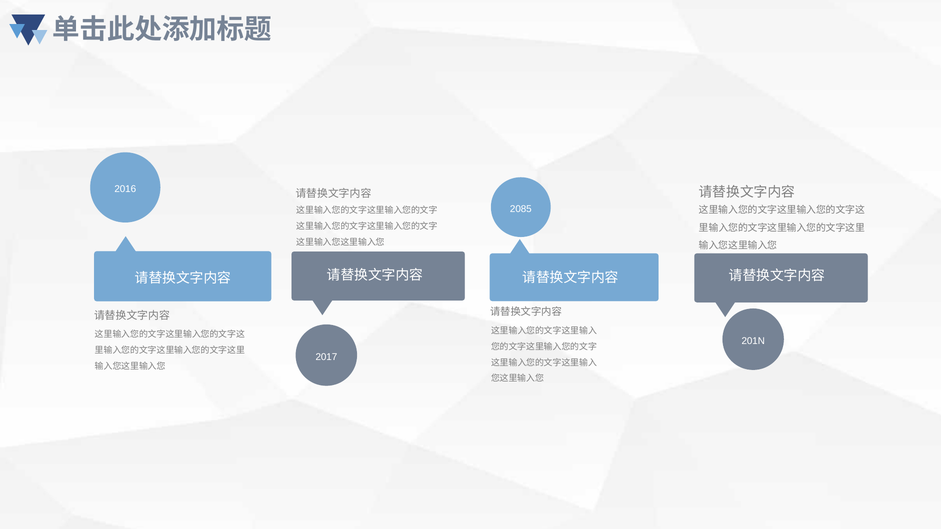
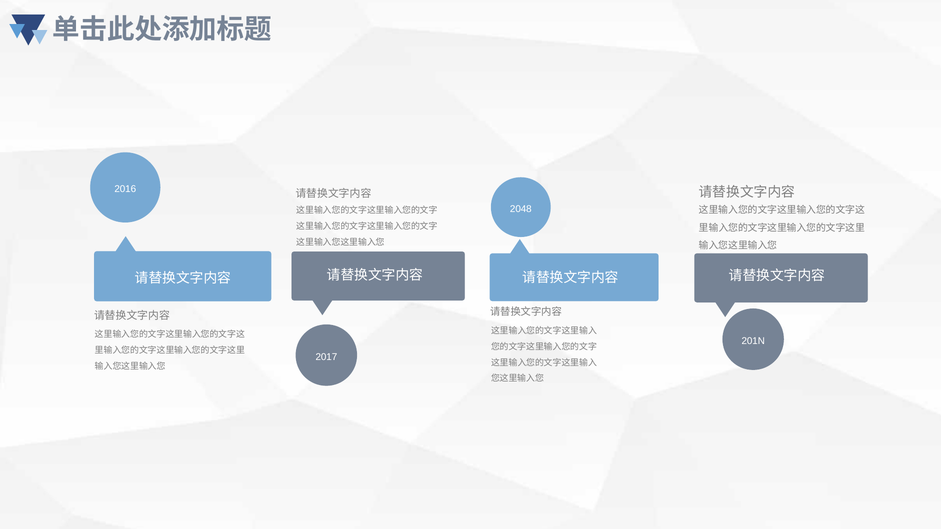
2085: 2085 -> 2048
